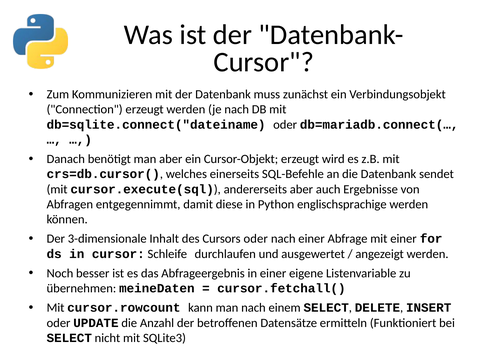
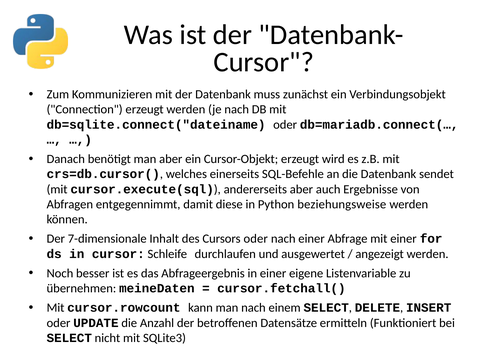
englischsprachige: englischsprachige -> beziehungsweise
3-dimensionale: 3-dimensionale -> 7-dimensionale
